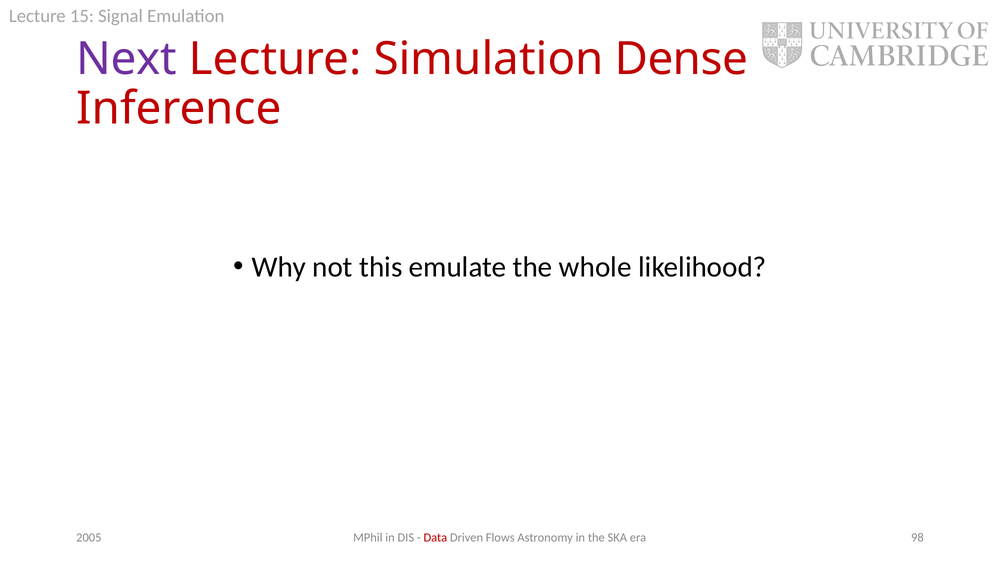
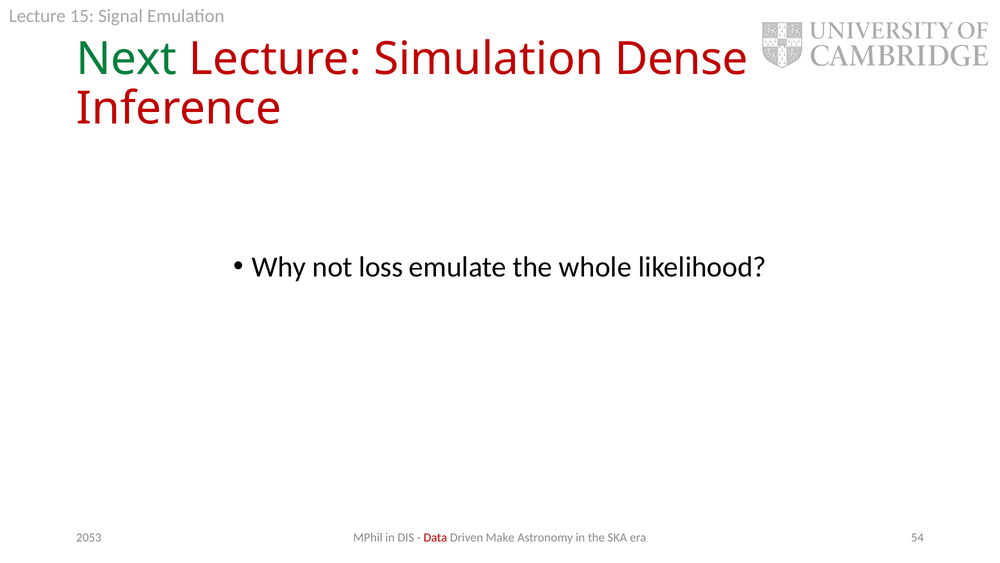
Next colour: purple -> green
this: this -> loss
Flows: Flows -> Make
98: 98 -> 54
2005: 2005 -> 2053
